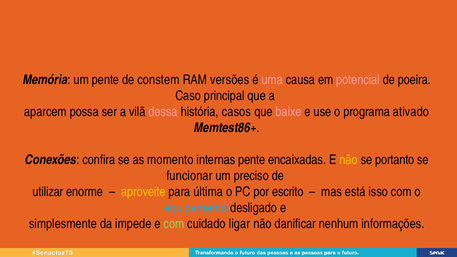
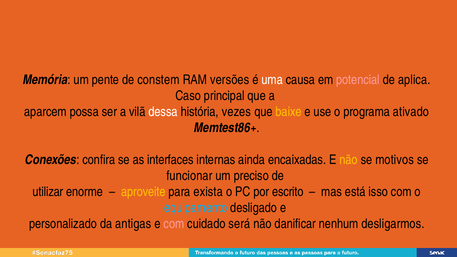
uma colour: pink -> white
poeira: poeira -> aplica
dessa colour: pink -> white
casos: casos -> vezes
baixe colour: pink -> yellow
momento: momento -> interfaces
internas pente: pente -> ainda
portanto: portanto -> motivos
última: última -> exista
simplesmente: simplesmente -> personalizado
impede: impede -> antigas
com at (174, 224) colour: light green -> pink
ligar: ligar -> será
informações: informações -> desligarmos
